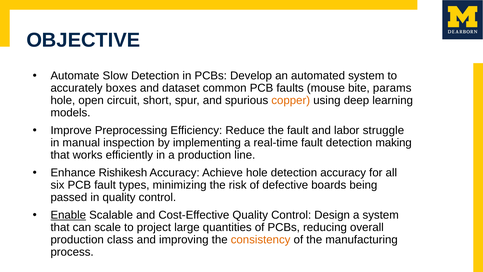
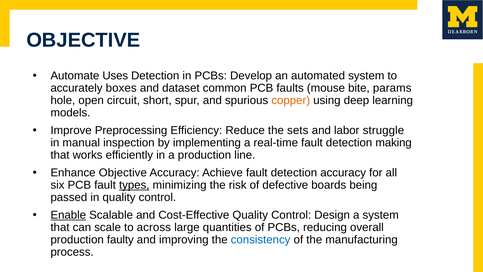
Slow: Slow -> Uses
the fault: fault -> sets
Enhance Rishikesh: Rishikesh -> Objective
Achieve hole: hole -> fault
types underline: none -> present
project: project -> across
class: class -> faulty
consistency colour: orange -> blue
